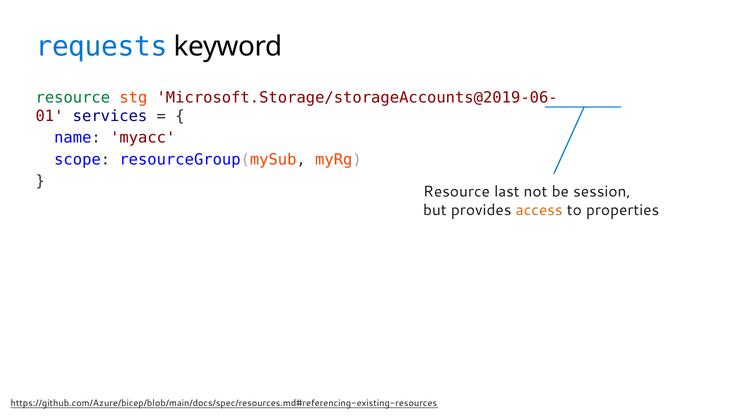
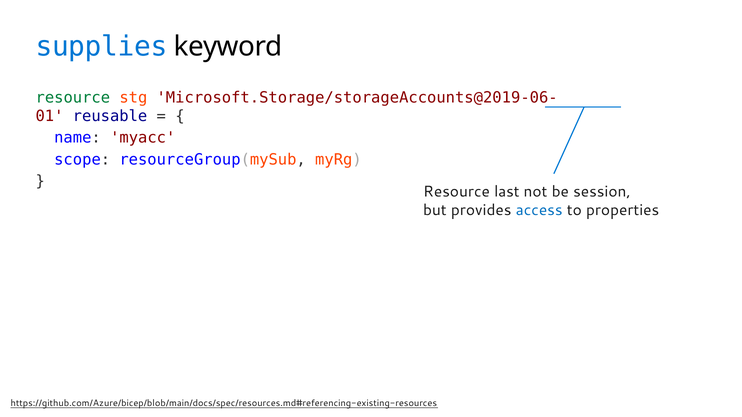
requests: requests -> supplies
services: services -> reusable
access colour: orange -> blue
